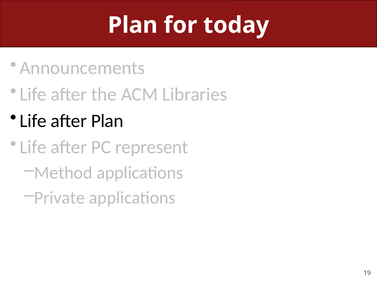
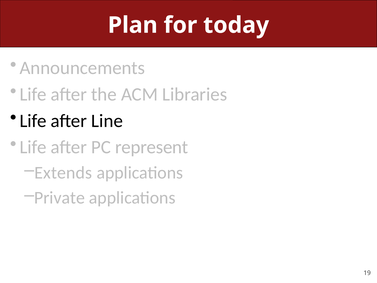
after Plan: Plan -> Line
Method: Method -> Extends
